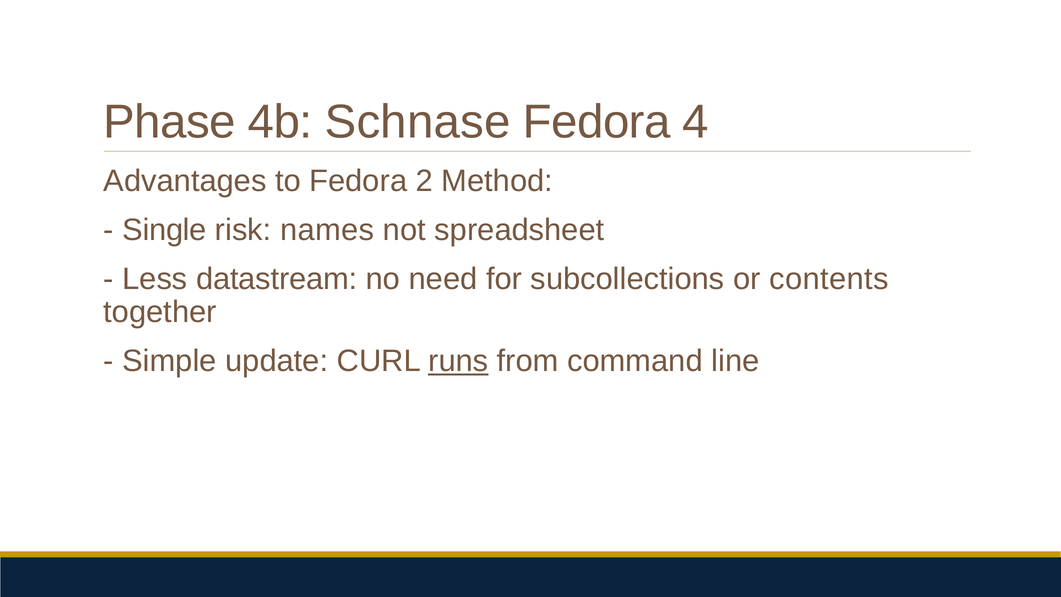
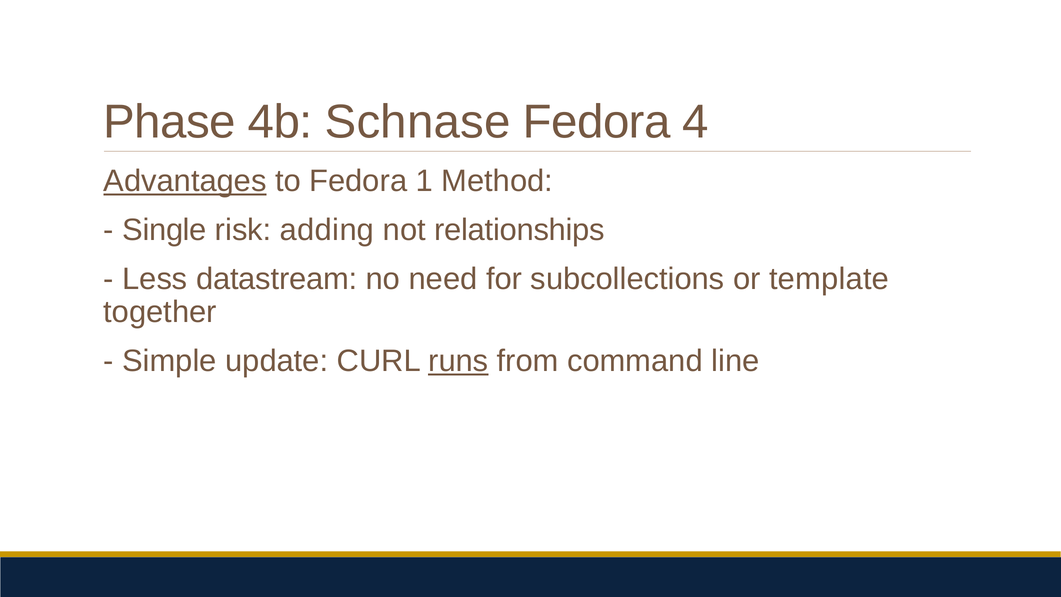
Advantages underline: none -> present
2: 2 -> 1
names: names -> adding
spreadsheet: spreadsheet -> relationships
contents: contents -> template
